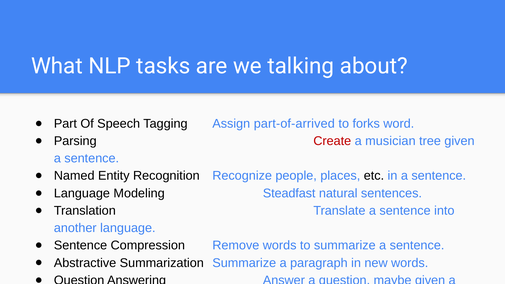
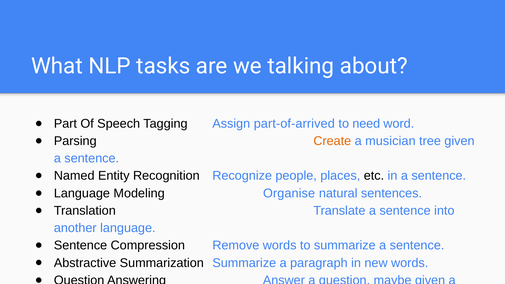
forks: forks -> need
Create colour: red -> orange
Steadfast: Steadfast -> Organise
